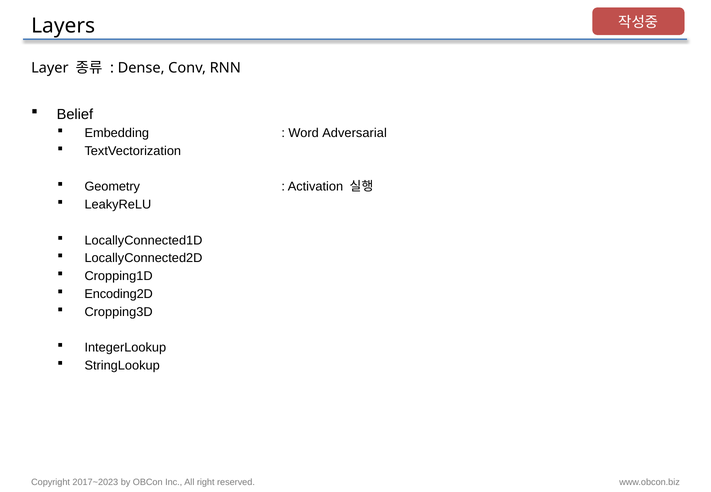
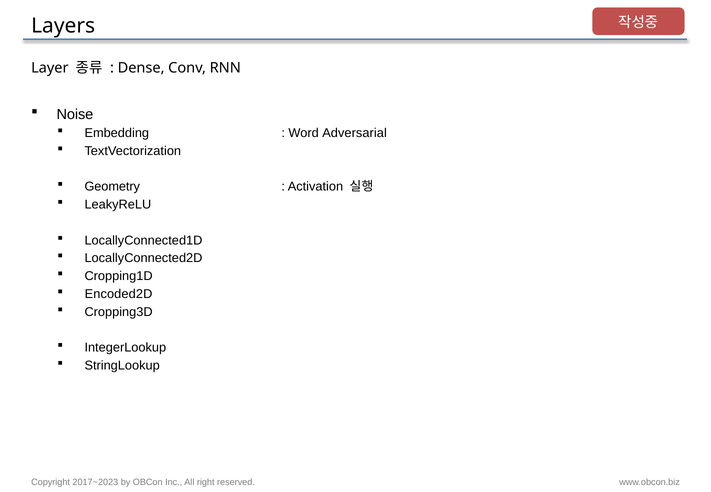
Belief: Belief -> Noise
Encoding2D: Encoding2D -> Encoded2D
